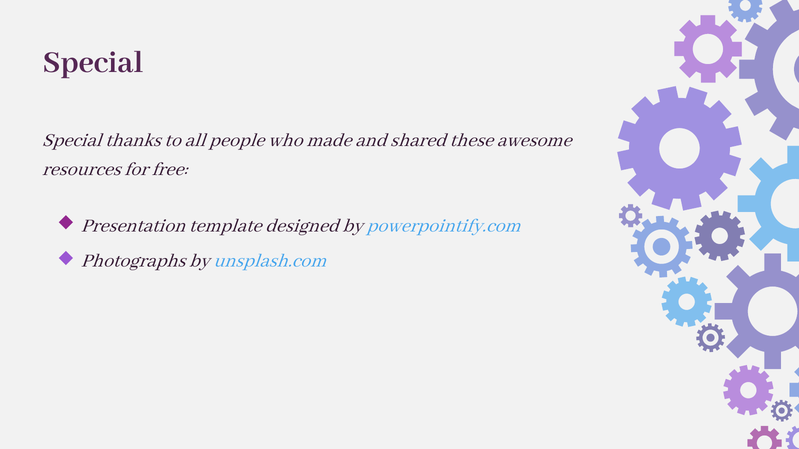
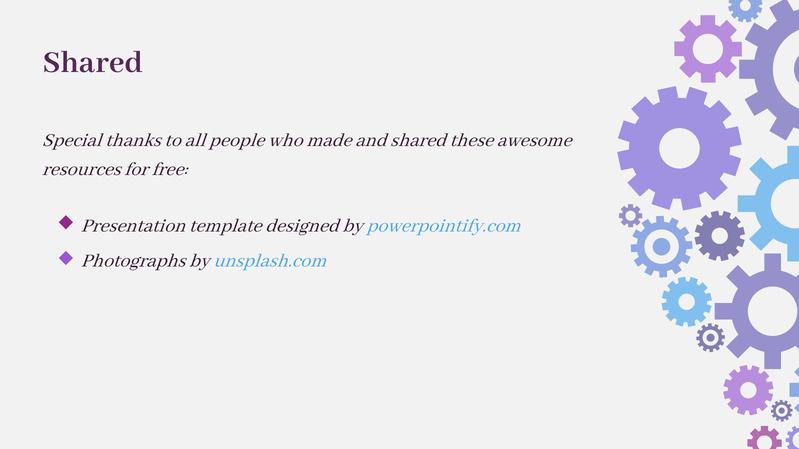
Special at (93, 61): Special -> Shared
